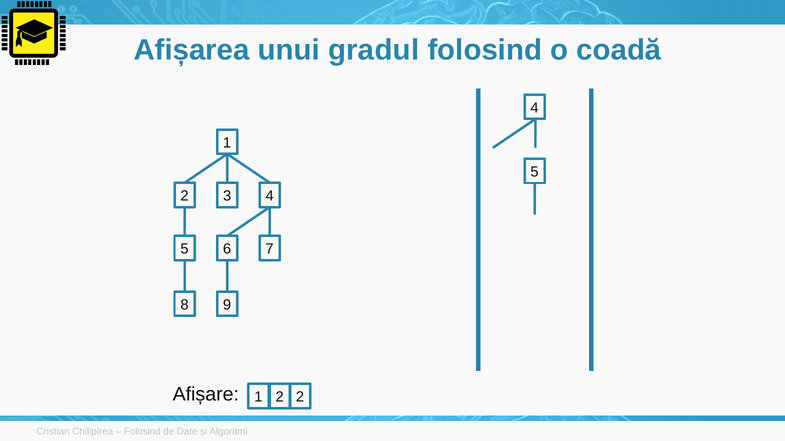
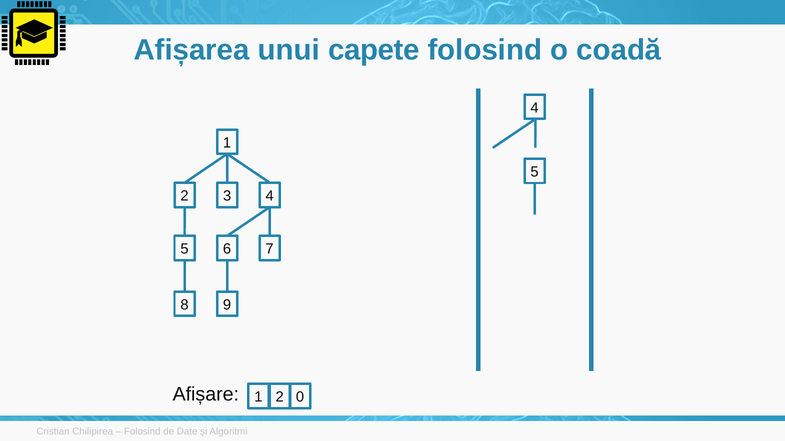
gradul: gradul -> capete
2 2: 2 -> 0
